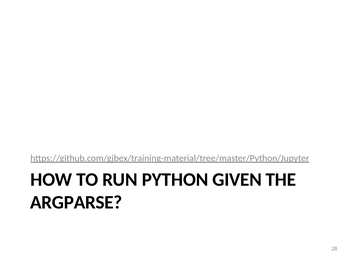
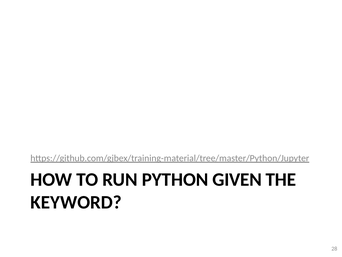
ARGPARSE: ARGPARSE -> KEYWORD
